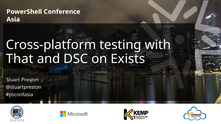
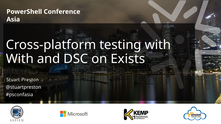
That at (20, 59): That -> With
